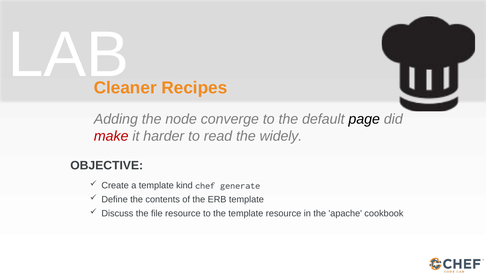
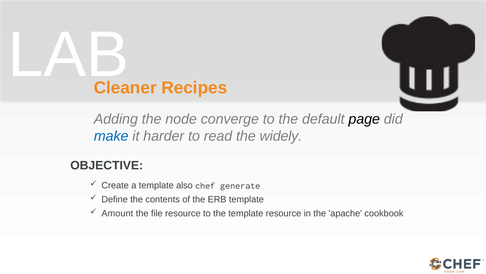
make colour: red -> blue
kind: kind -> also
Discuss: Discuss -> Amount
